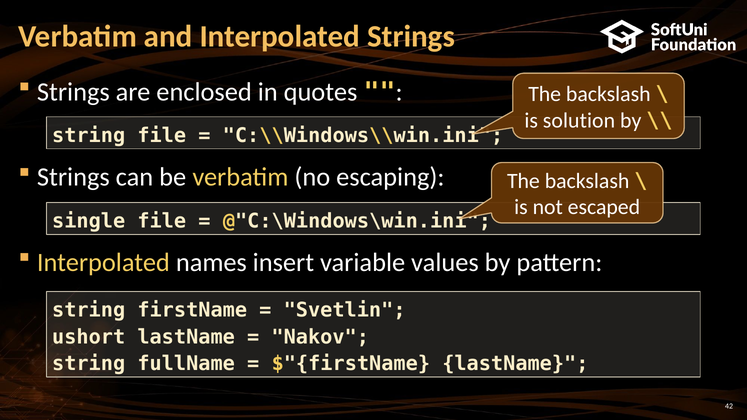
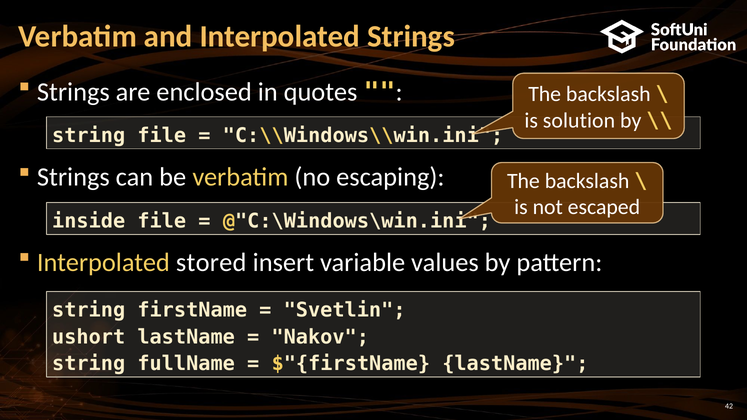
single: single -> inside
names: names -> stored
